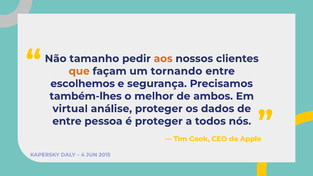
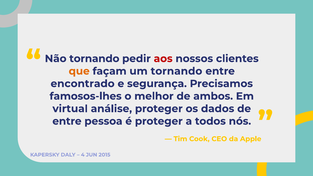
Não tamanho: tamanho -> tornando
aos colour: orange -> red
escolhemos: escolhemos -> encontrado
também-lhes: também-lhes -> famosos-lhes
